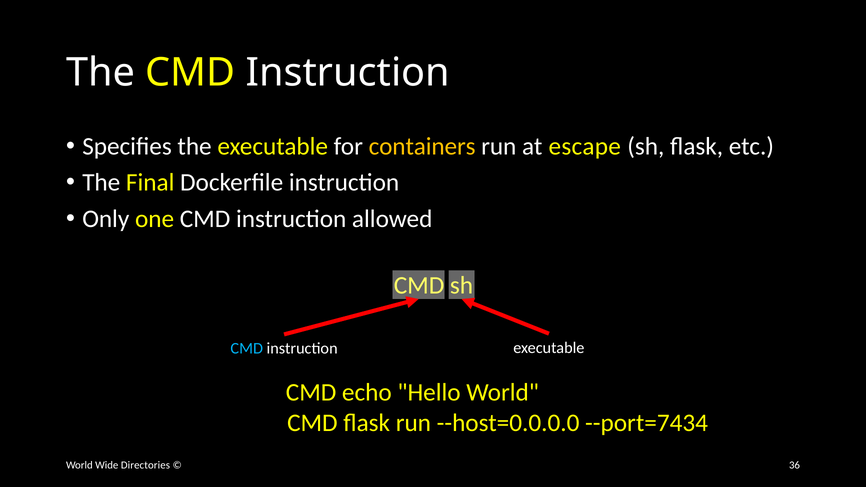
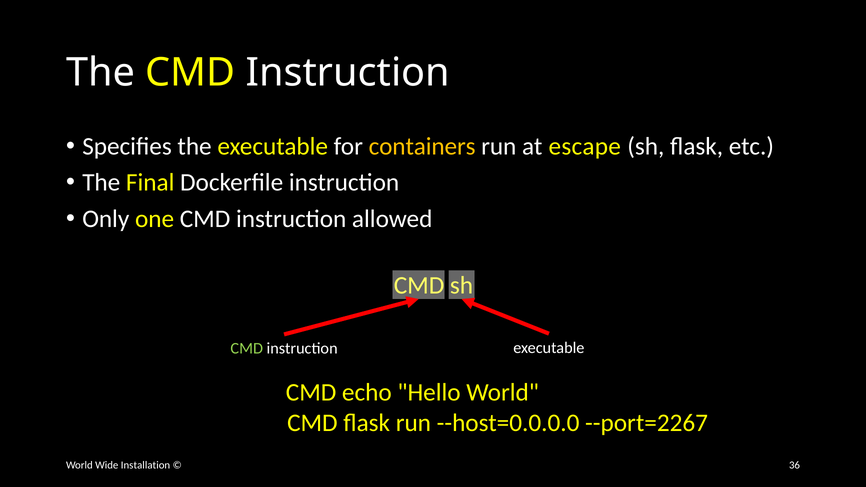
CMD at (247, 349) colour: light blue -> light green
--port=7434: --port=7434 -> --port=2267
Directories: Directories -> Installation
